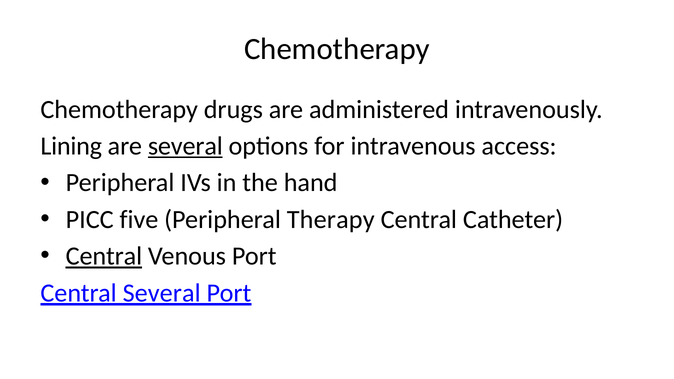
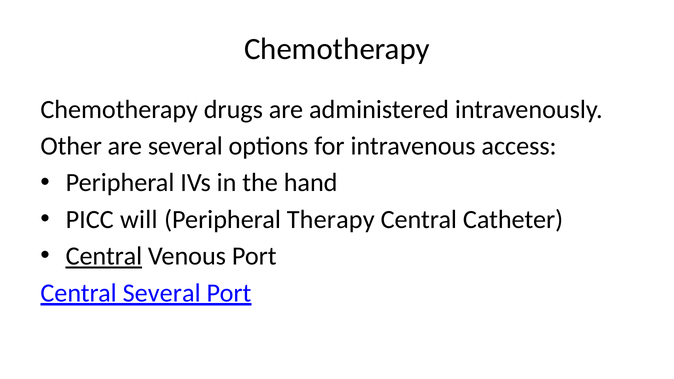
Lining: Lining -> Other
several at (185, 146) underline: present -> none
five: five -> will
